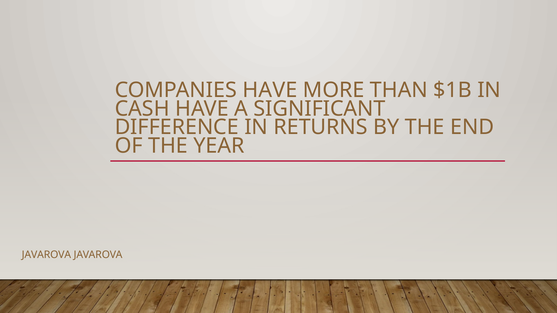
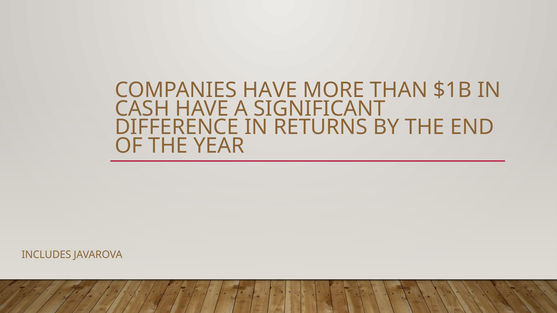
JAVAROVA at (46, 255): JAVAROVA -> INCLUDES
